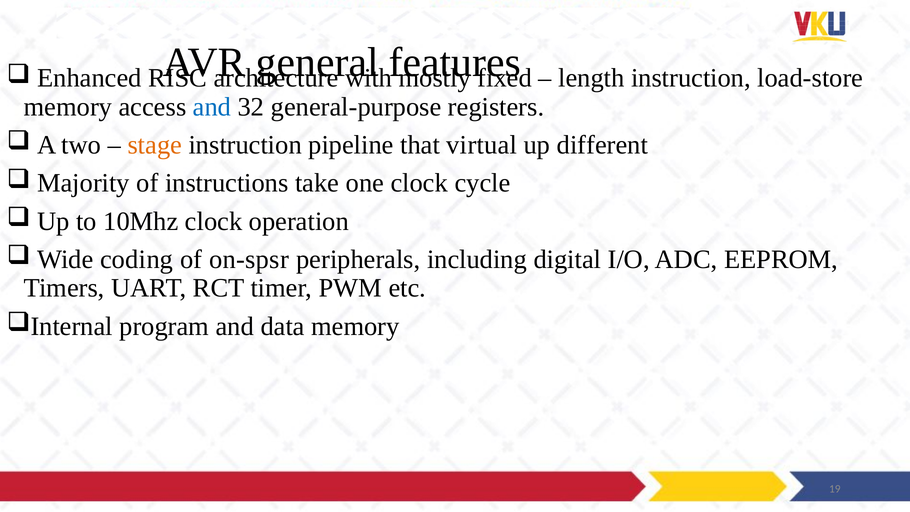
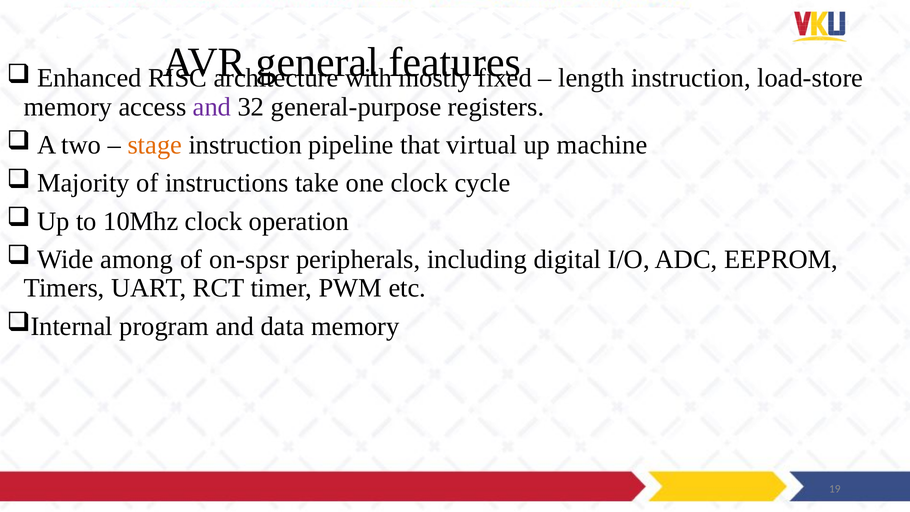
and at (212, 107) colour: blue -> purple
different: different -> machine
coding: coding -> among
